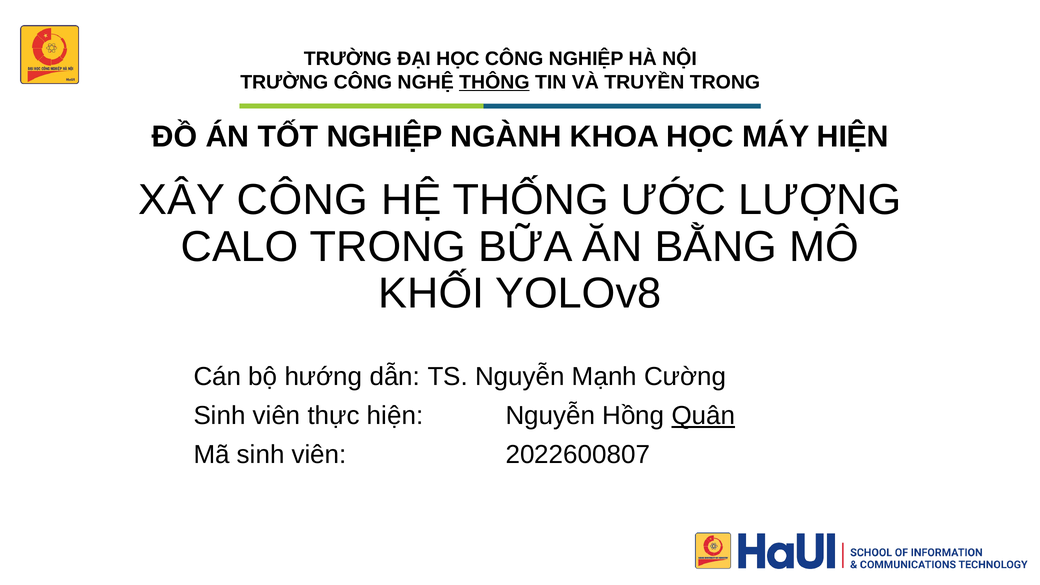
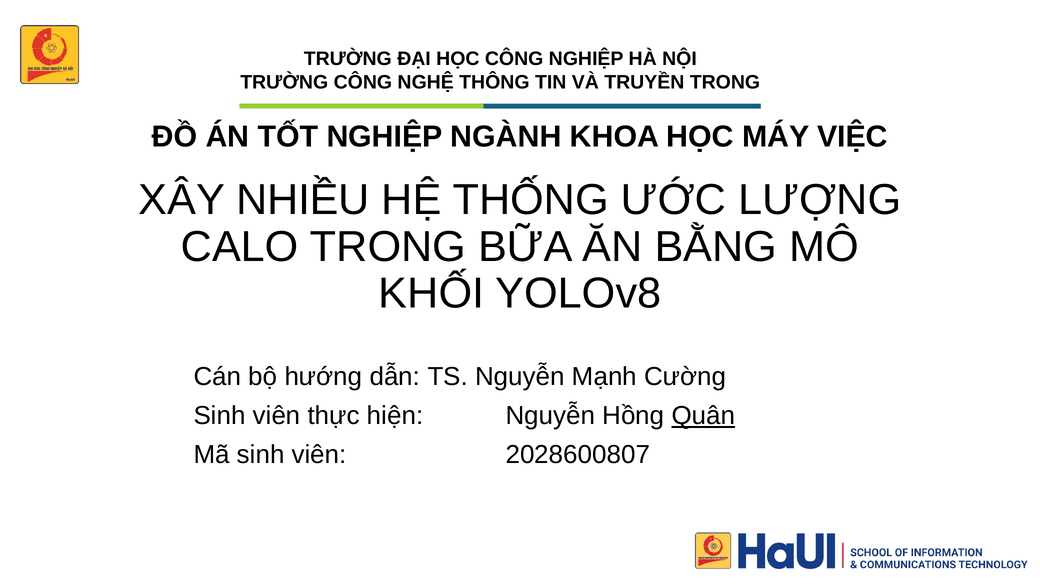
THÔNG underline: present -> none
MÁY HIỆN: HIỆN -> VIỆC
XÂY CÔNG: CÔNG -> NHIỀU
2022600807: 2022600807 -> 2028600807
